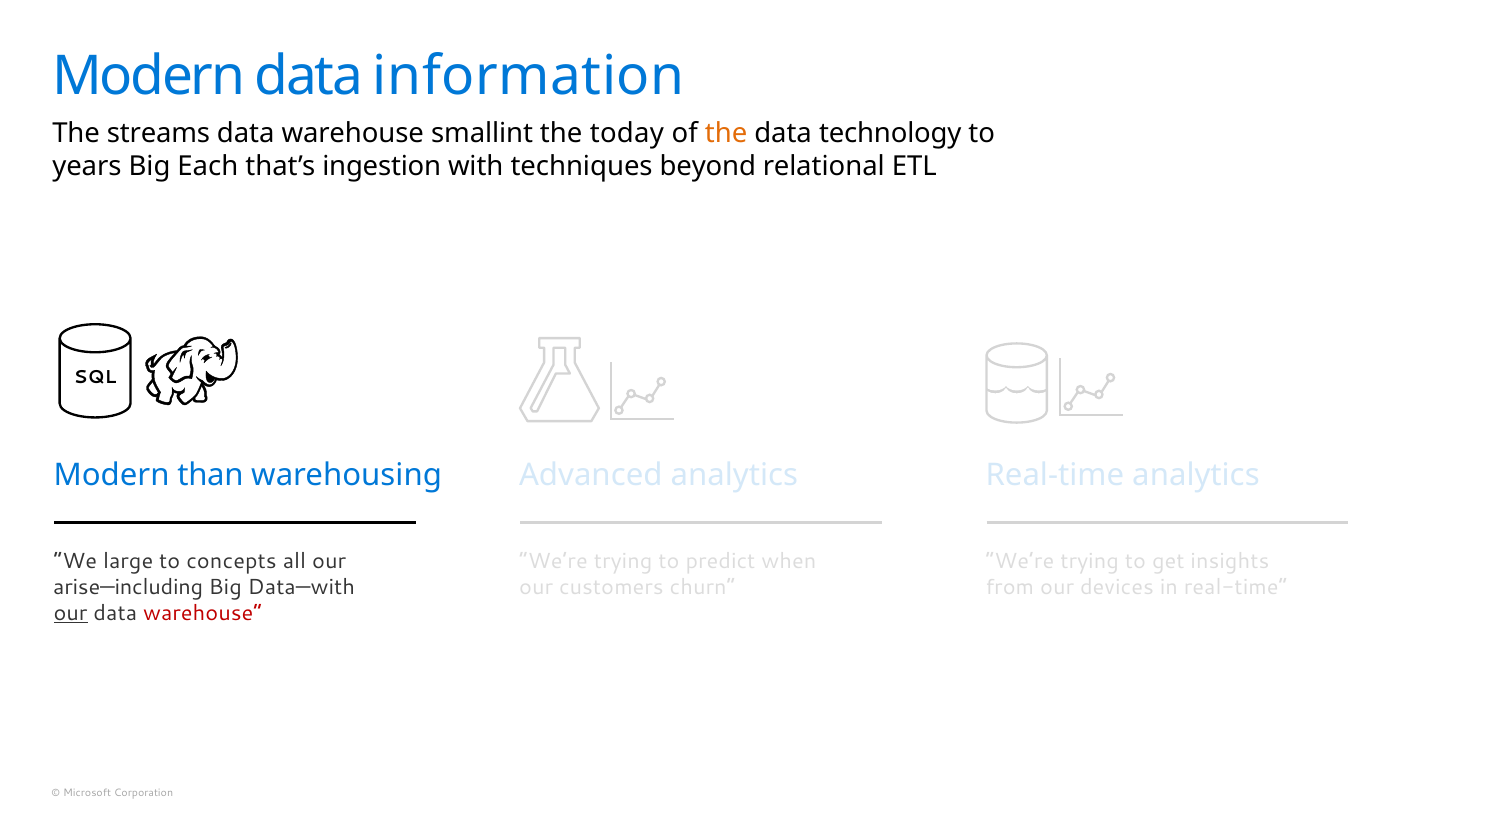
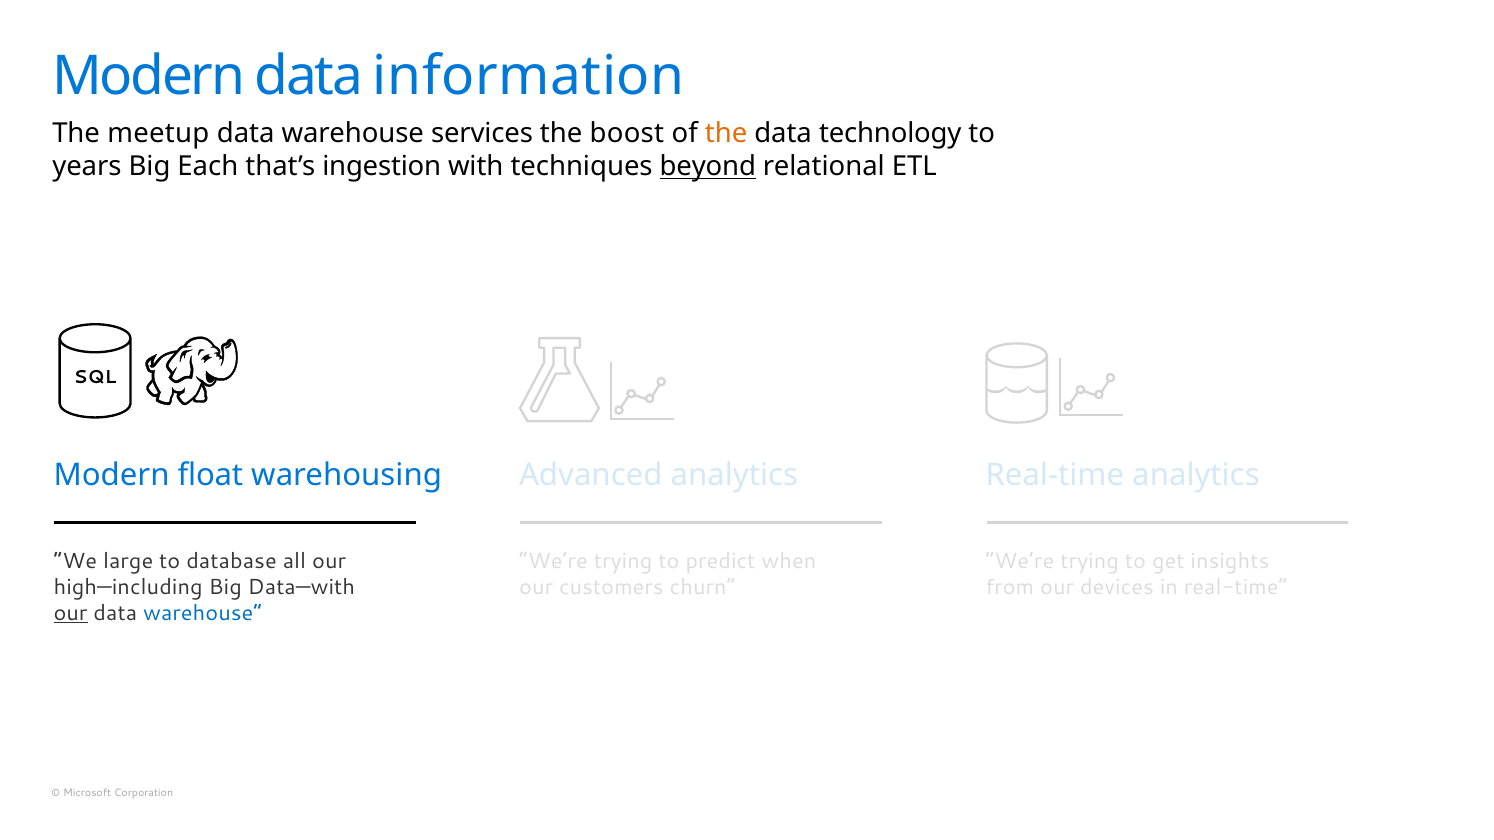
streams: streams -> meetup
smallint: smallint -> services
today: today -> boost
beyond underline: none -> present
than: than -> float
concepts: concepts -> database
arise—including: arise—including -> high—including
warehouse at (203, 614) colour: red -> blue
